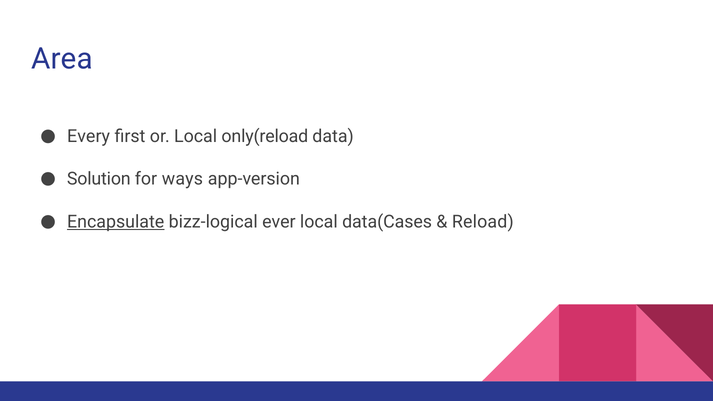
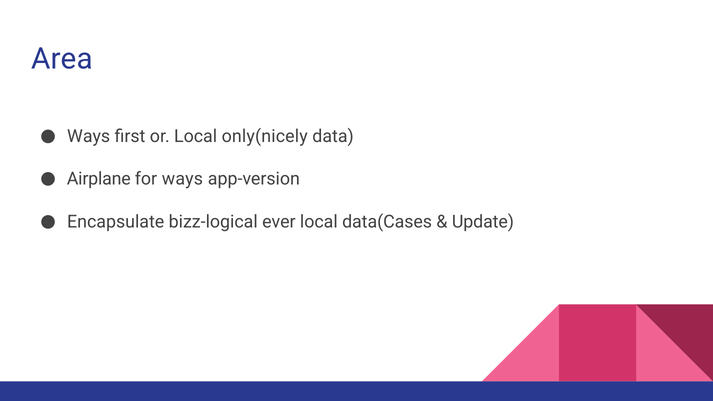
Every at (89, 136): Every -> Ways
only(reload: only(reload -> only(nicely
Solution: Solution -> Airplane
Encapsulate underline: present -> none
Reload: Reload -> Update
